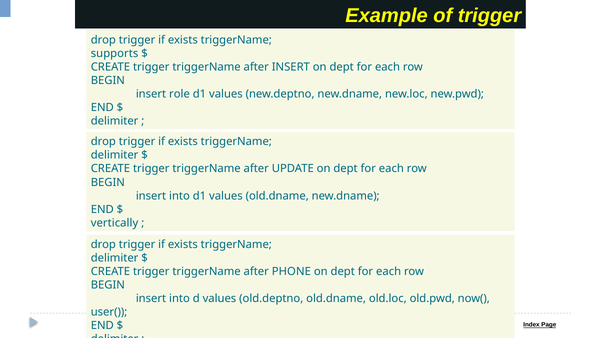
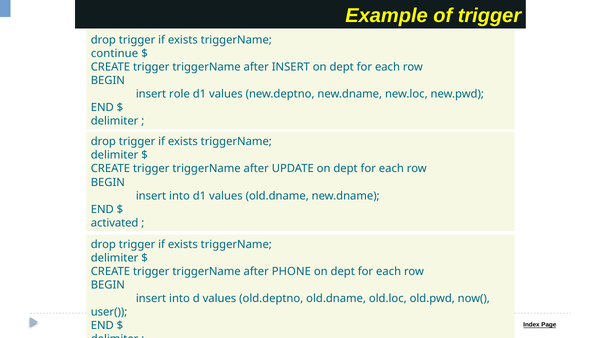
supports: supports -> continue
vertically: vertically -> activated
